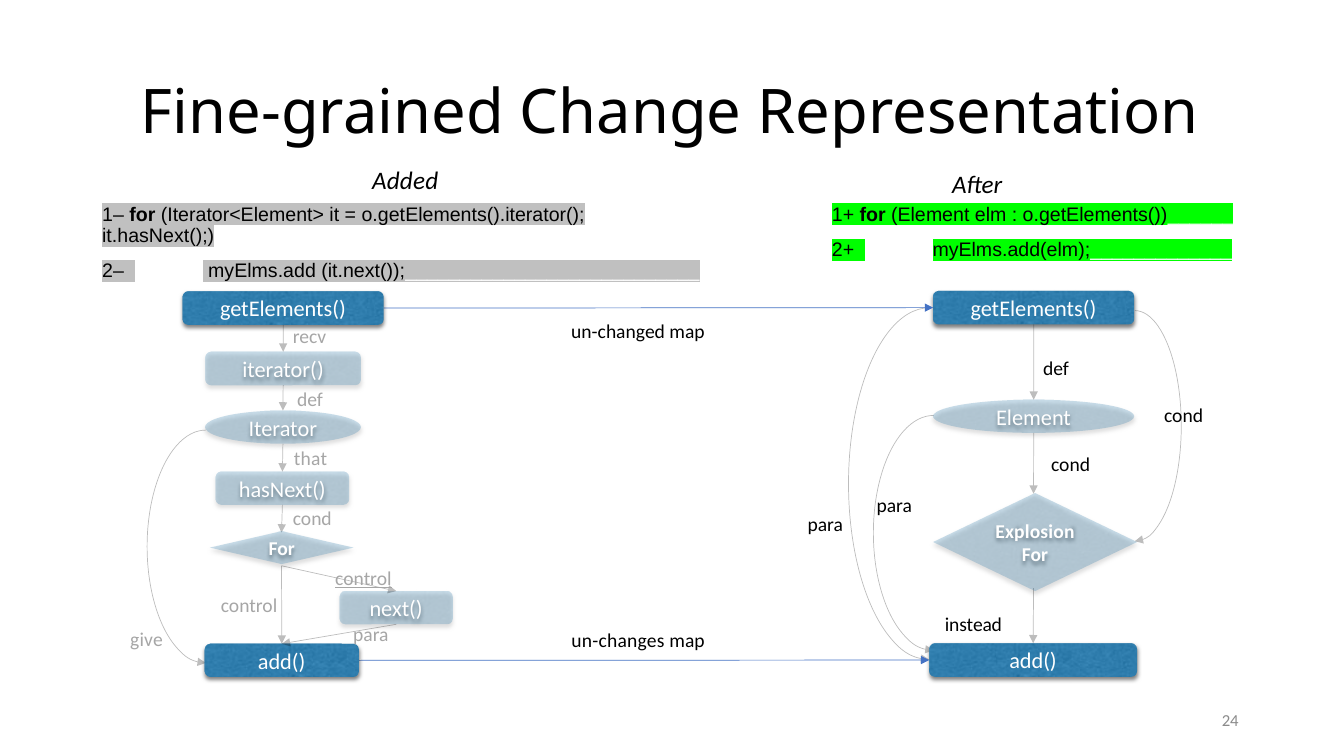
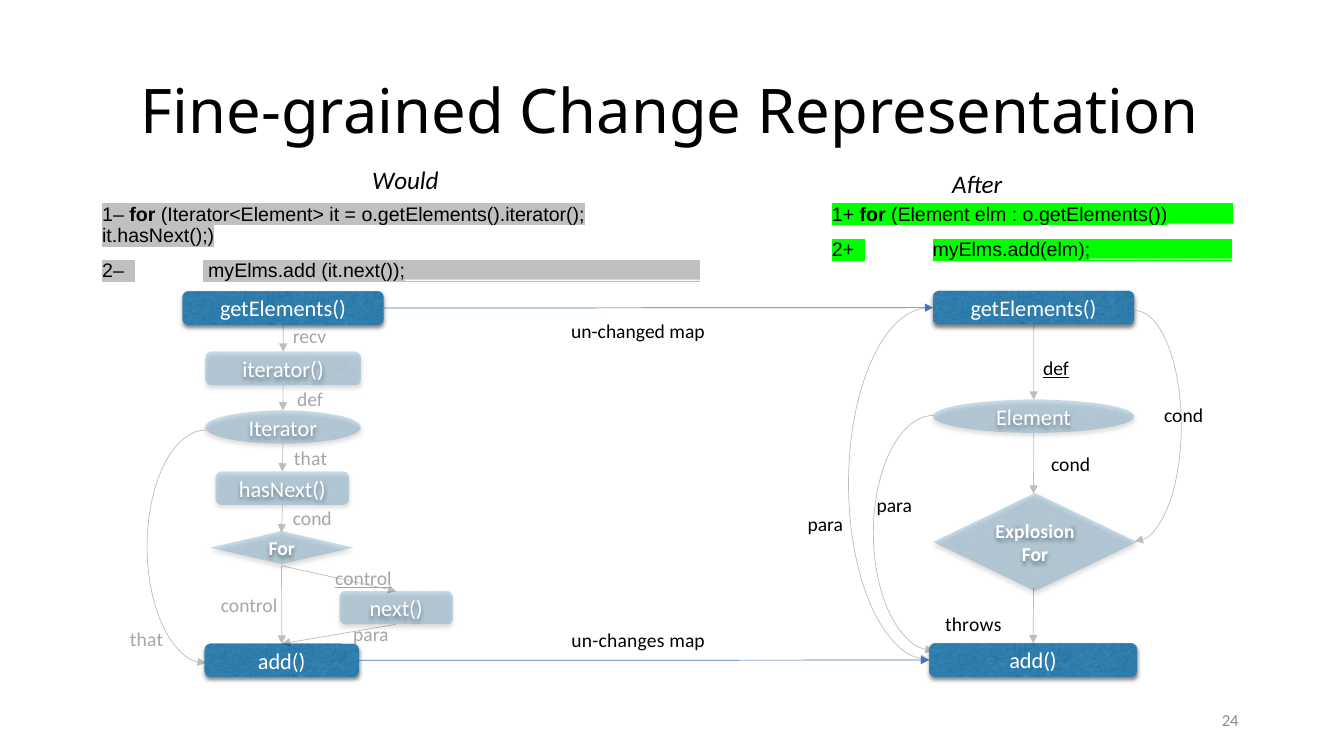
Added: Added -> Would
def at (1056, 369) underline: none -> present
instead: instead -> throws
give at (147, 639): give -> that
